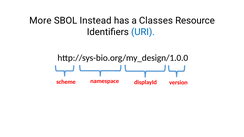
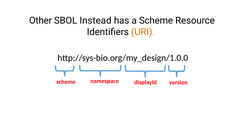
More: More -> Other
a Classes: Classes -> Scheme
URI colour: blue -> orange
